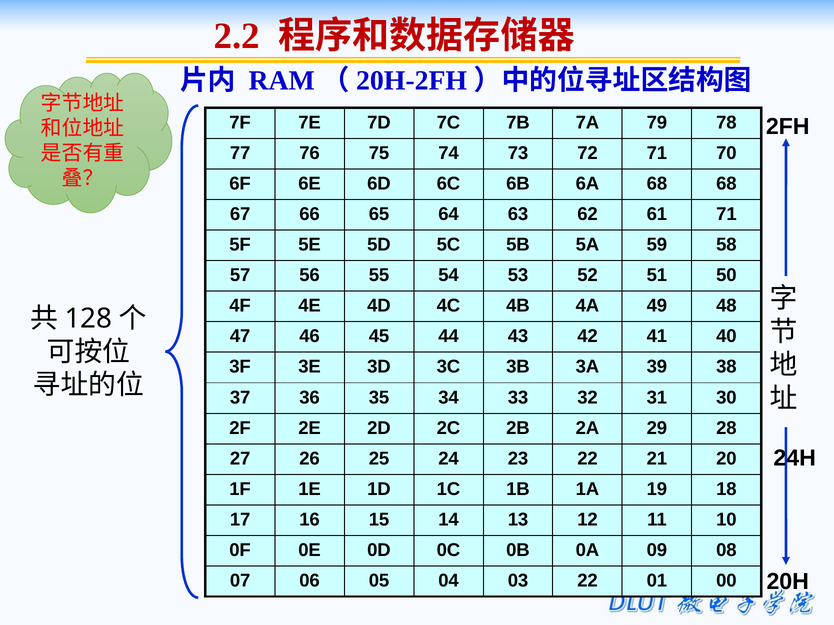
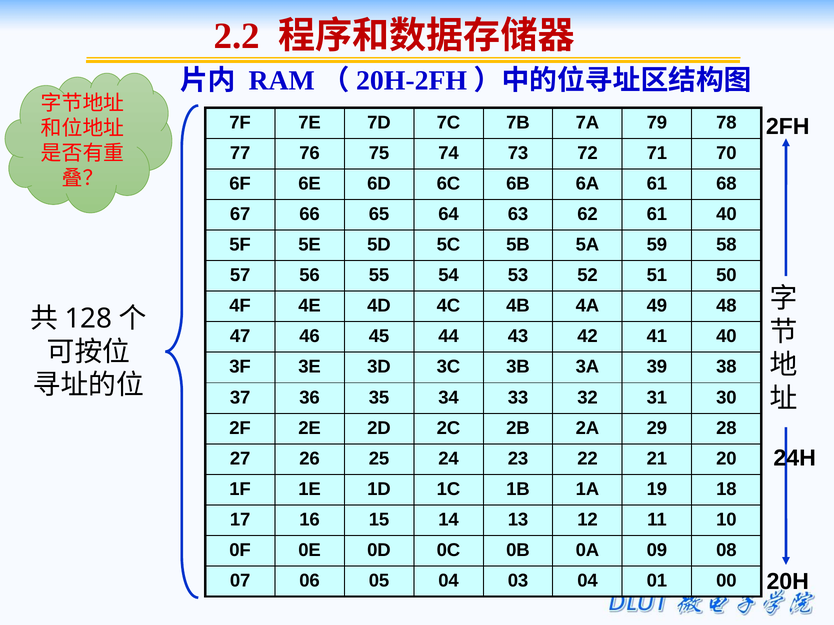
6A 68: 68 -> 61
61 71: 71 -> 40
03 22: 22 -> 04
